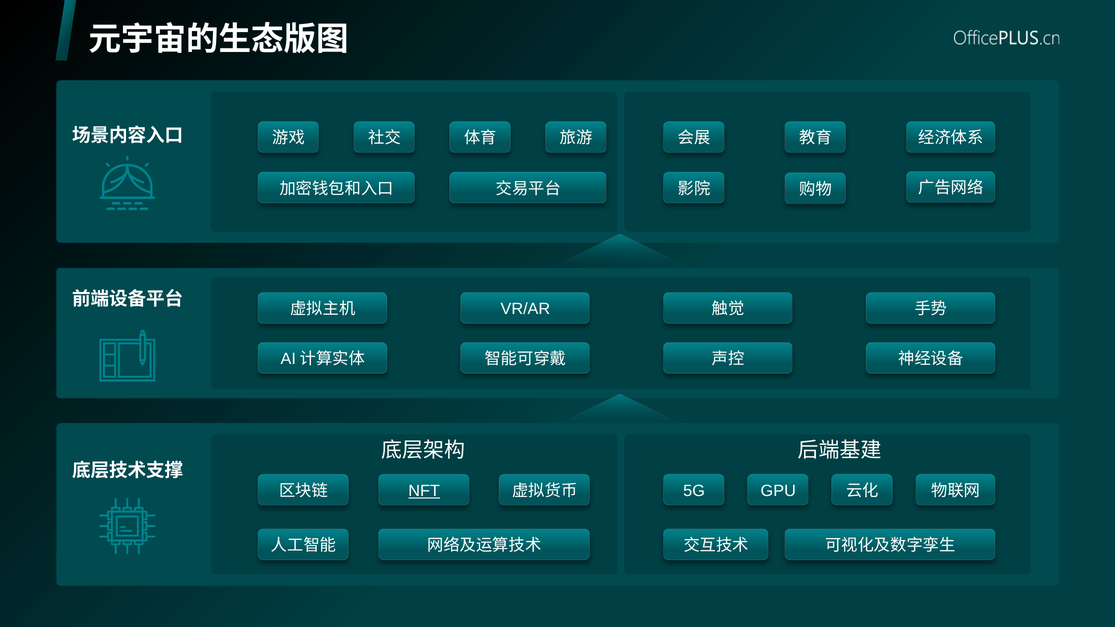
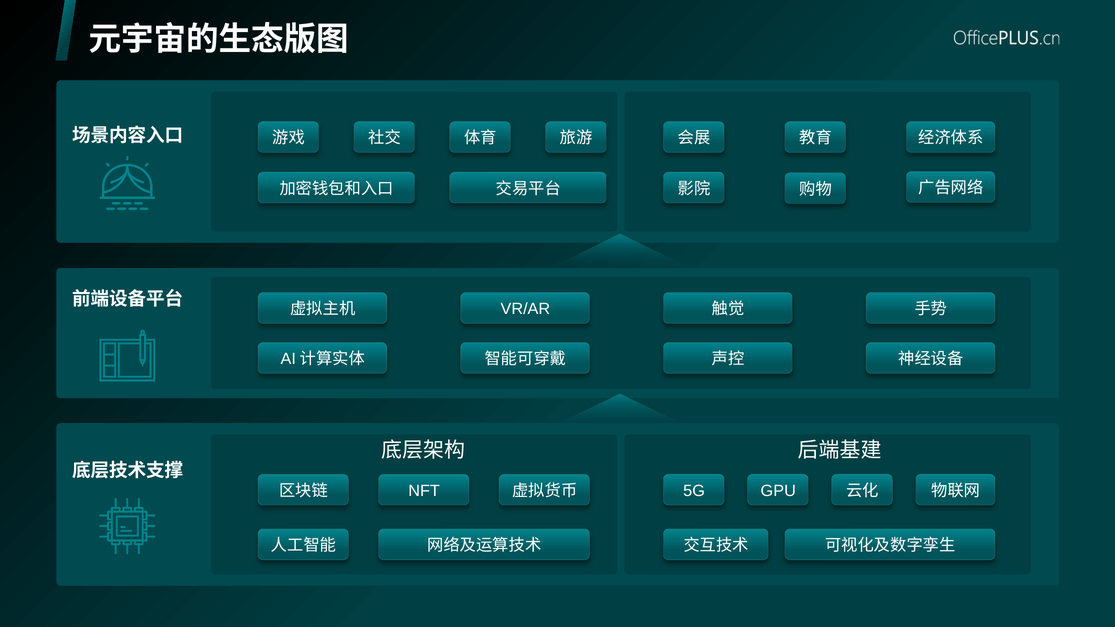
NFT underline: present -> none
